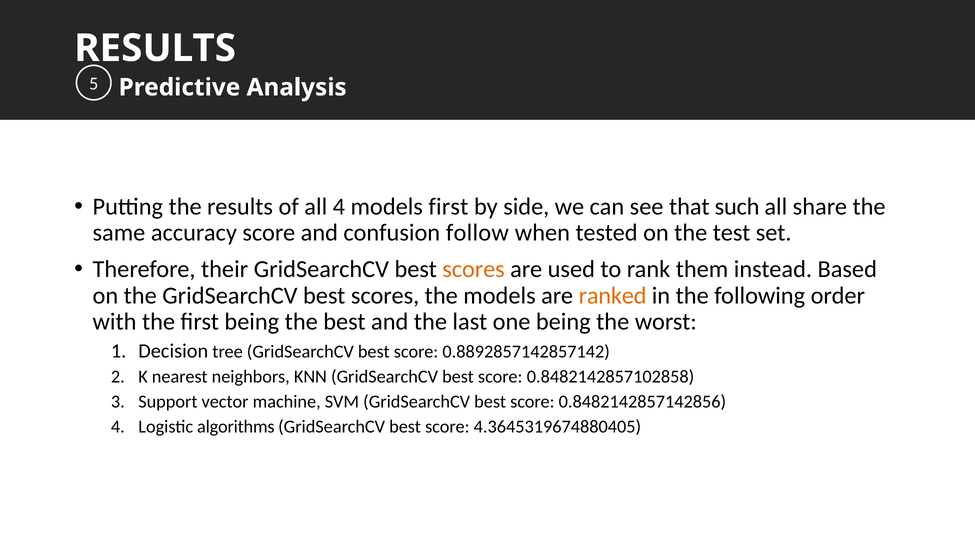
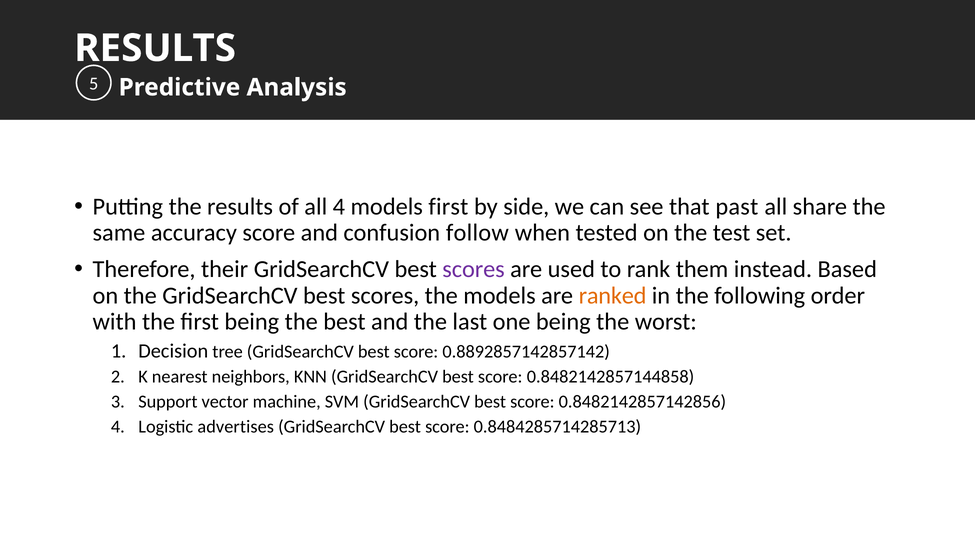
such: such -> past
scores at (474, 269) colour: orange -> purple
0.8482142857102858: 0.8482142857102858 -> 0.8482142857144858
algorithms: algorithms -> advertises
4.3645319674880405: 4.3645319674880405 -> 0.8484285714285713
